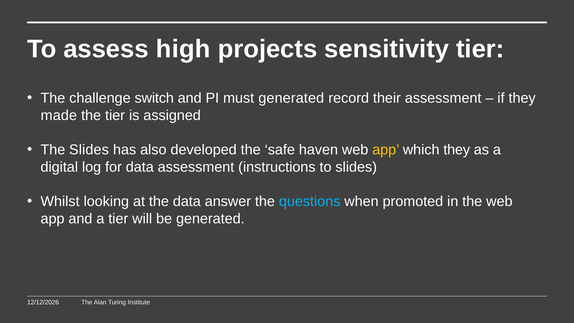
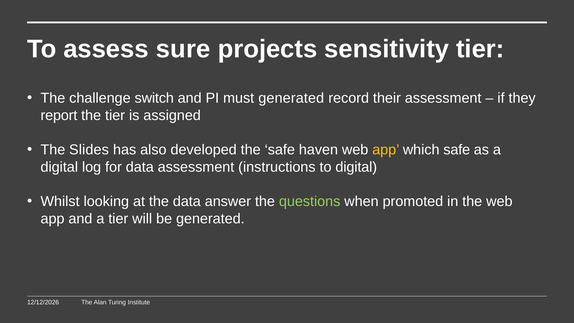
high: high -> sure
made: made -> report
which they: they -> safe
to slides: slides -> digital
questions colour: light blue -> light green
